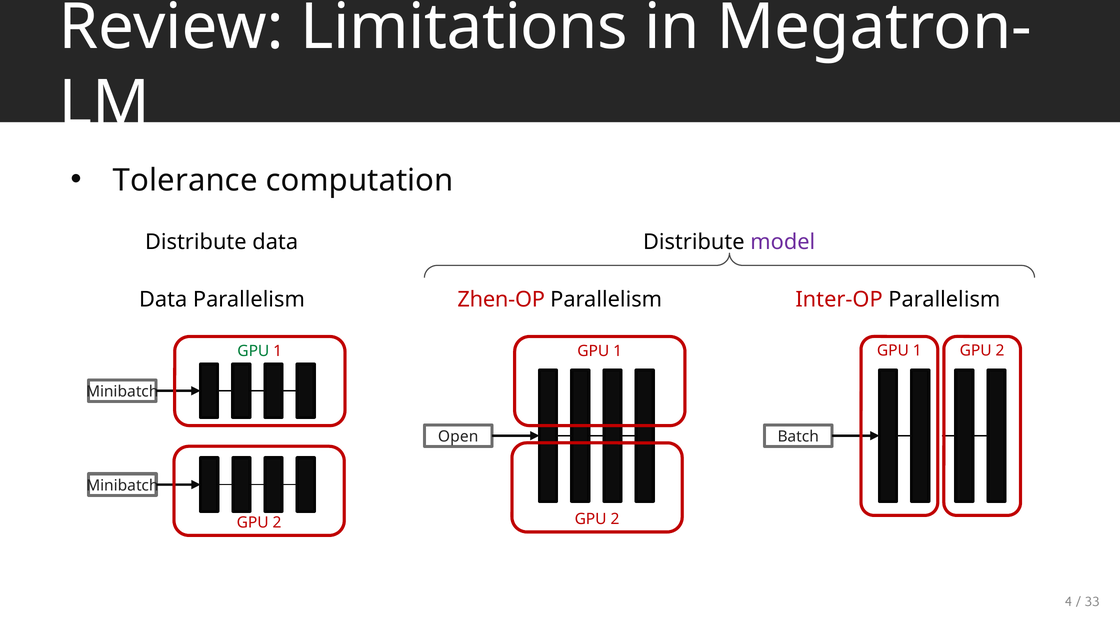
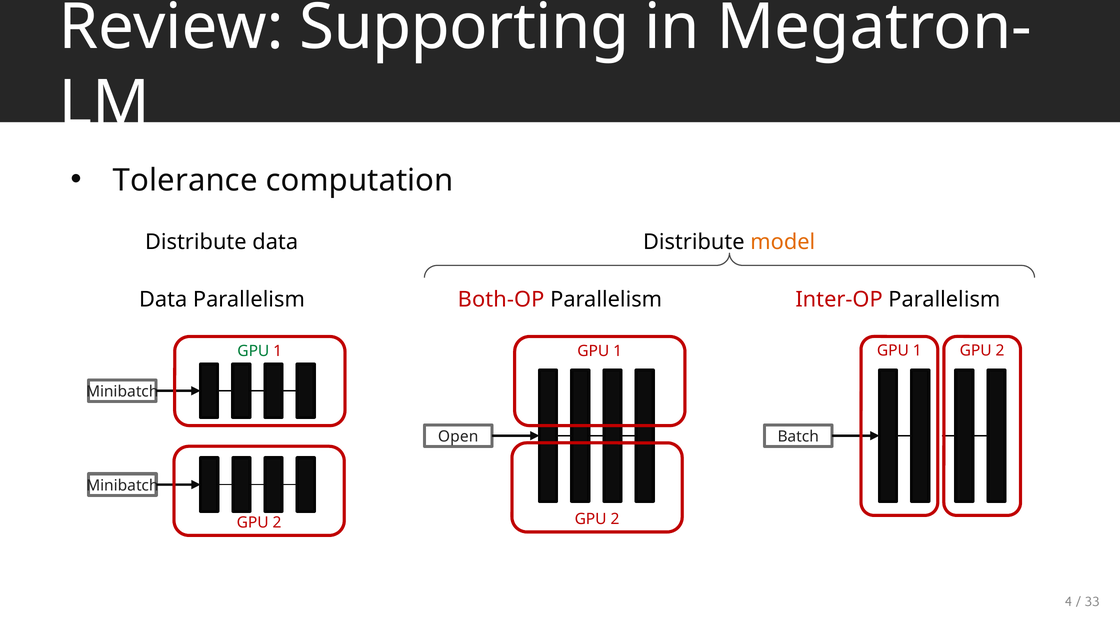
Limitations: Limitations -> Supporting
model colour: purple -> orange
Zhen-OP: Zhen-OP -> Both-OP
